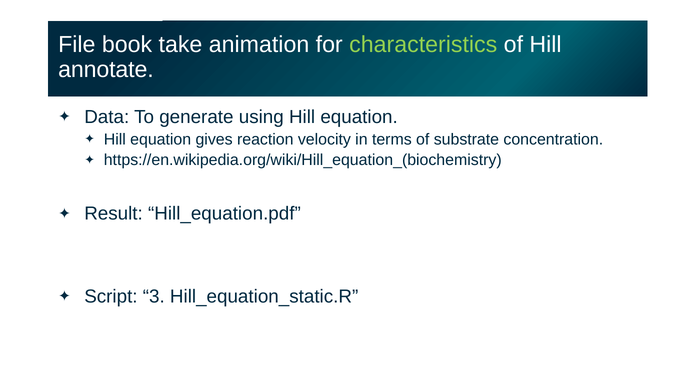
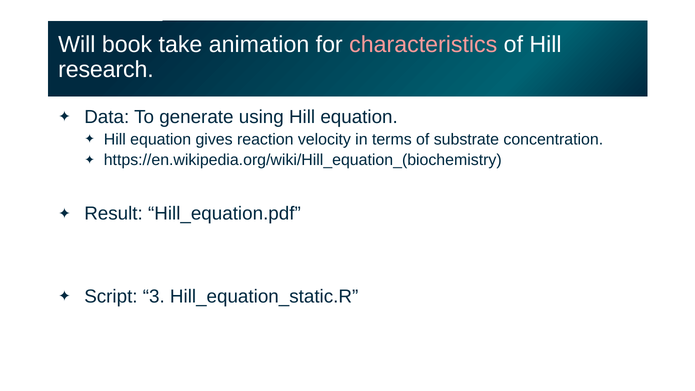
File: File -> Will
characteristics colour: light green -> pink
annotate: annotate -> research
